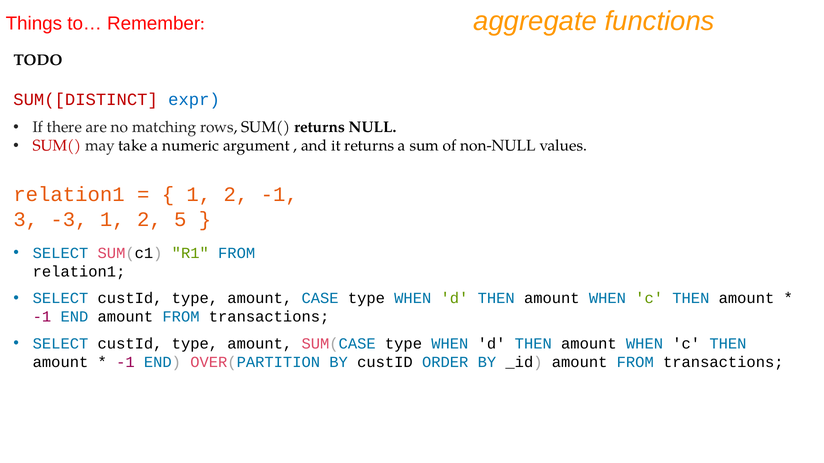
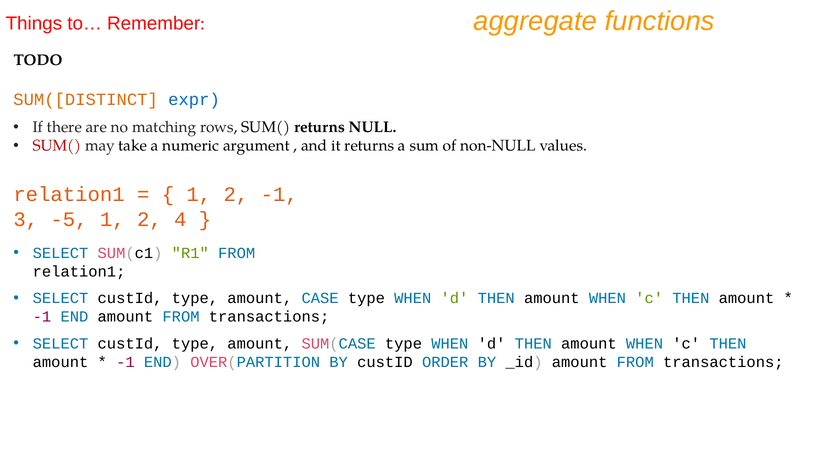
SUM([DISTINCT colour: red -> orange
-3: -3 -> -5
5: 5 -> 4
